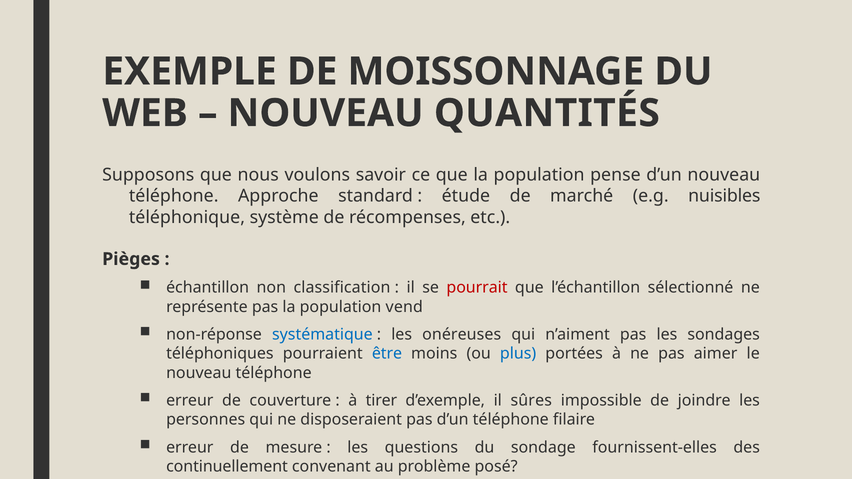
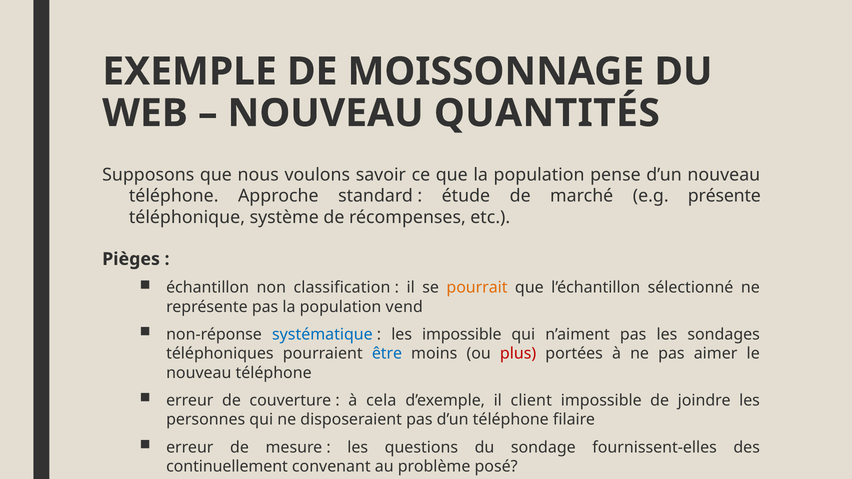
nuisibles: nuisibles -> présente
pourrait colour: red -> orange
les onéreuses: onéreuses -> impossible
plus colour: blue -> red
tirer: tirer -> cela
sûres: sûres -> client
